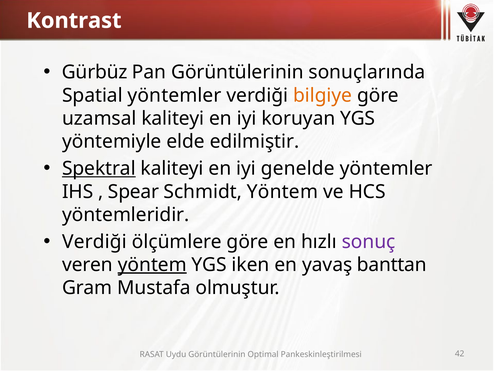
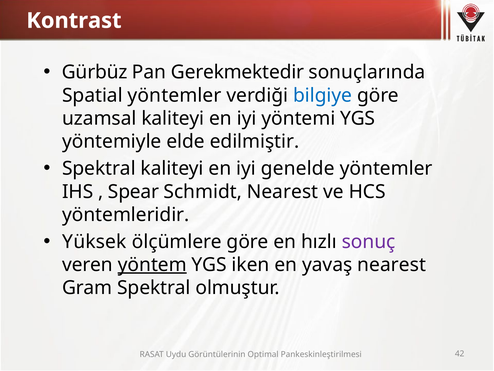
Pan Görüntülerinin: Görüntülerinin -> Gerekmektedir
bilgiye colour: orange -> blue
koruyan: koruyan -> yöntemi
Spektral at (99, 168) underline: present -> none
Schmidt Yöntem: Yöntem -> Nearest
Verdiği at (94, 241): Verdiği -> Yüksek
yavaş banttan: banttan -> nearest
Gram Mustafa: Mustafa -> Spektral
